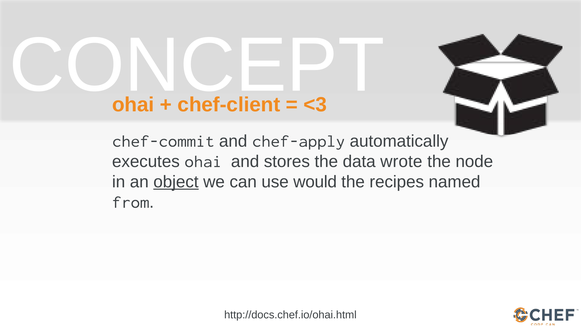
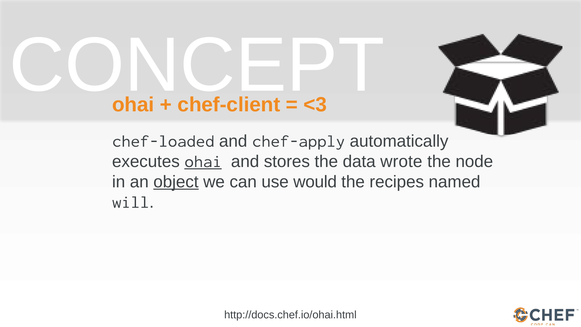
chef-commit: chef-commit -> chef-loaded
ohai at (203, 161) underline: none -> present
from: from -> will
